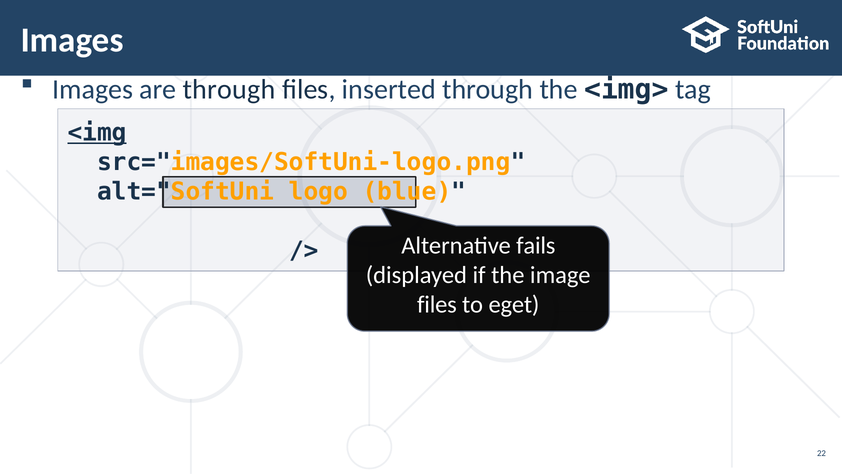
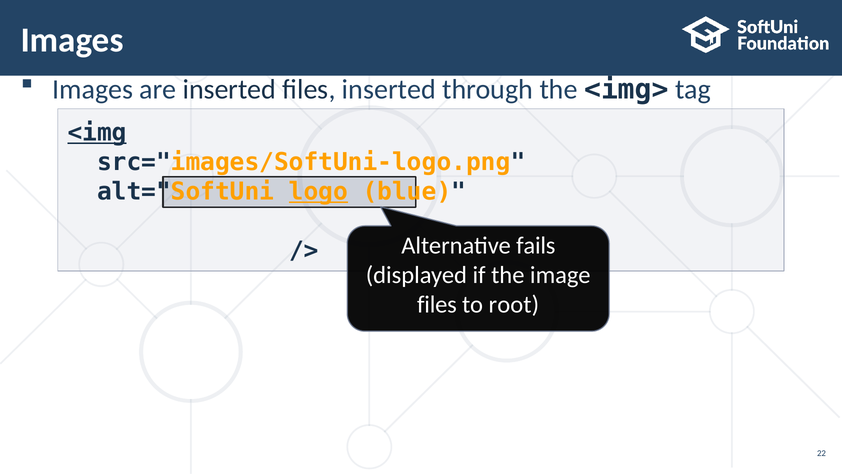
are through: through -> inserted
logo underline: none -> present
eget: eget -> root
